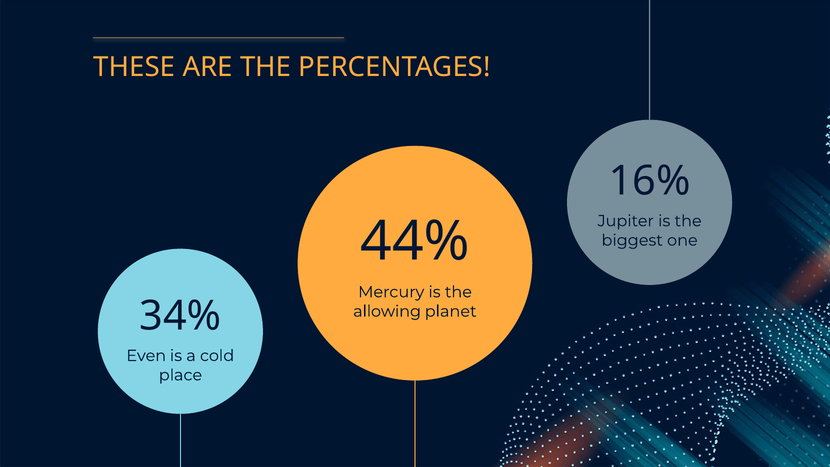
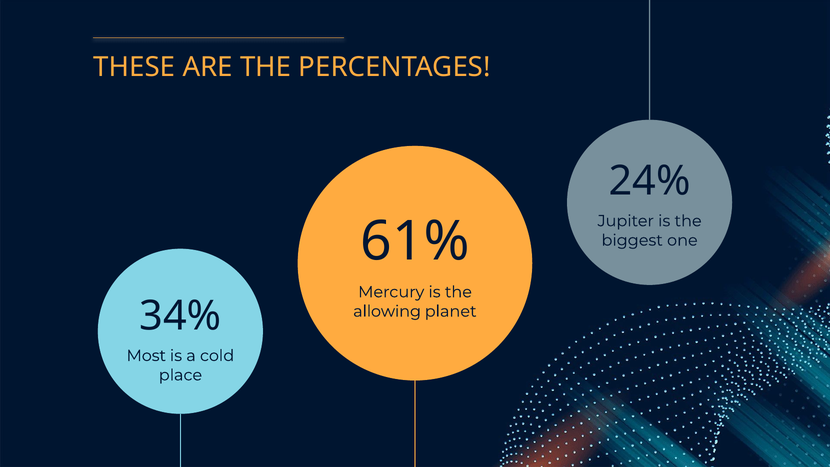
16%: 16% -> 24%
44%: 44% -> 61%
Even: Even -> Most
